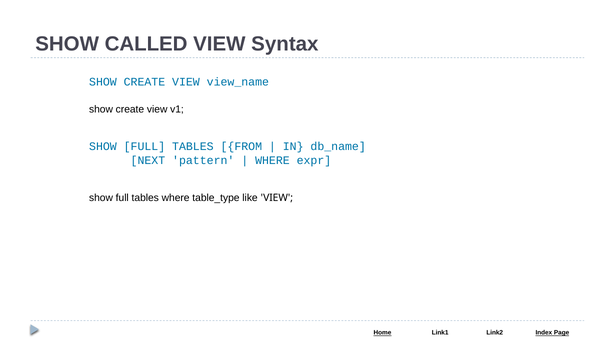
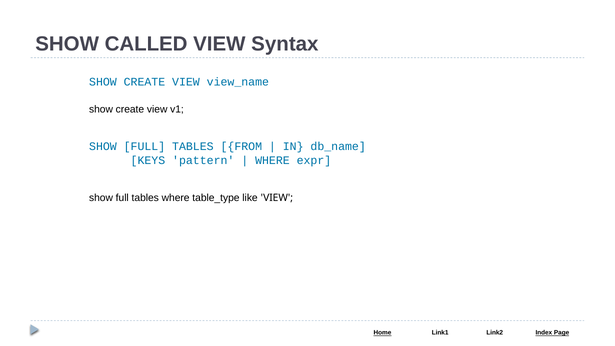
NEXT: NEXT -> KEYS
